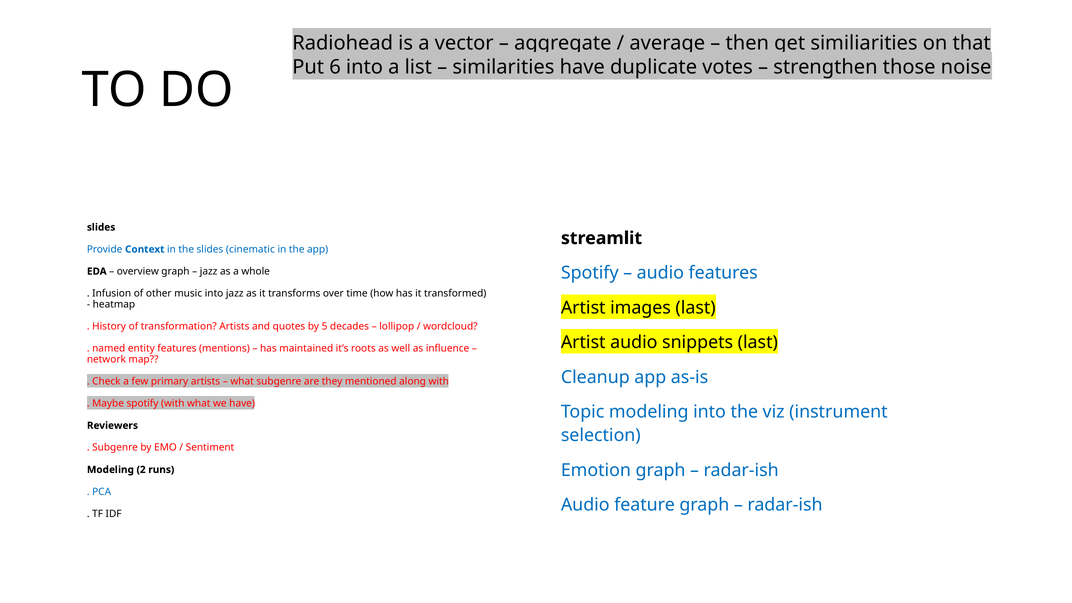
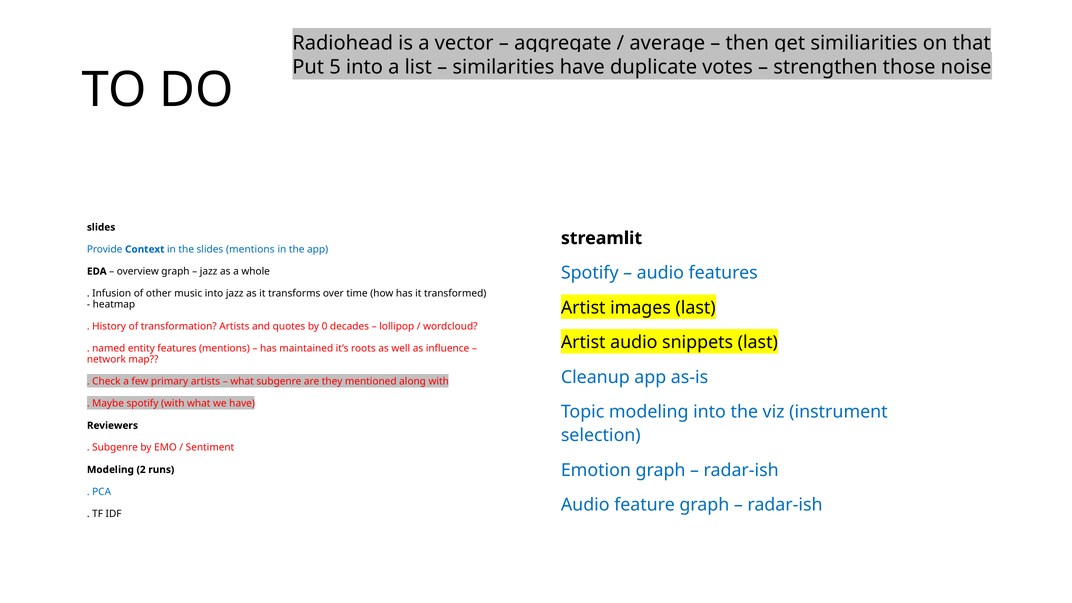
6: 6 -> 5
slides cinematic: cinematic -> mentions
5: 5 -> 0
